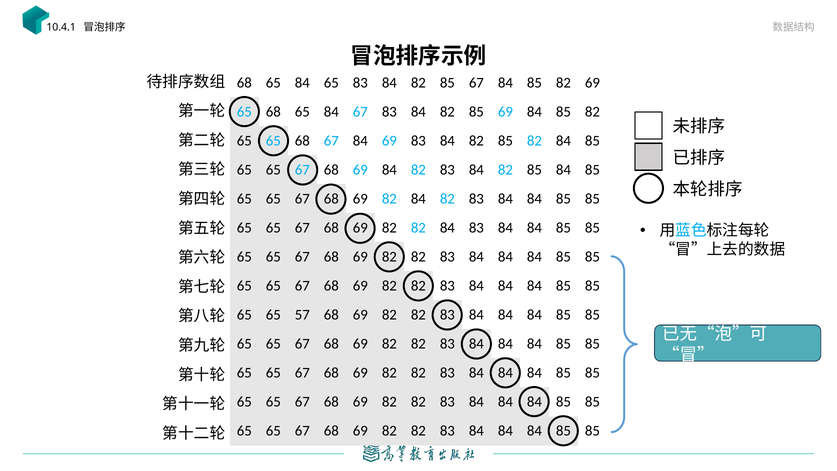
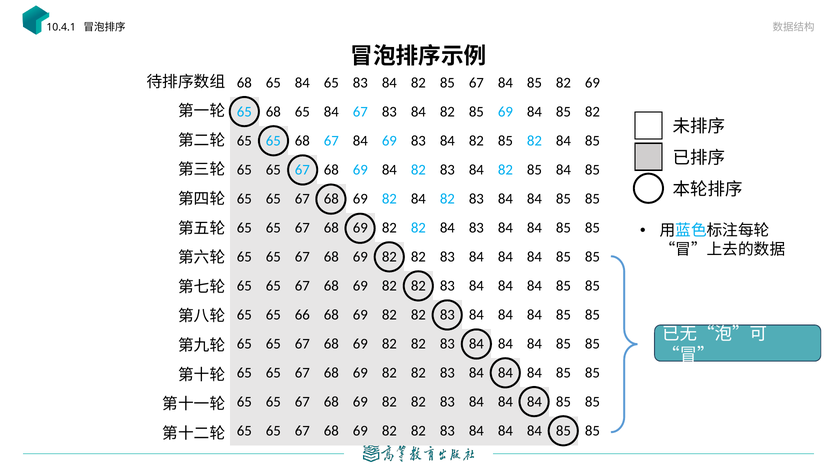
57: 57 -> 66
